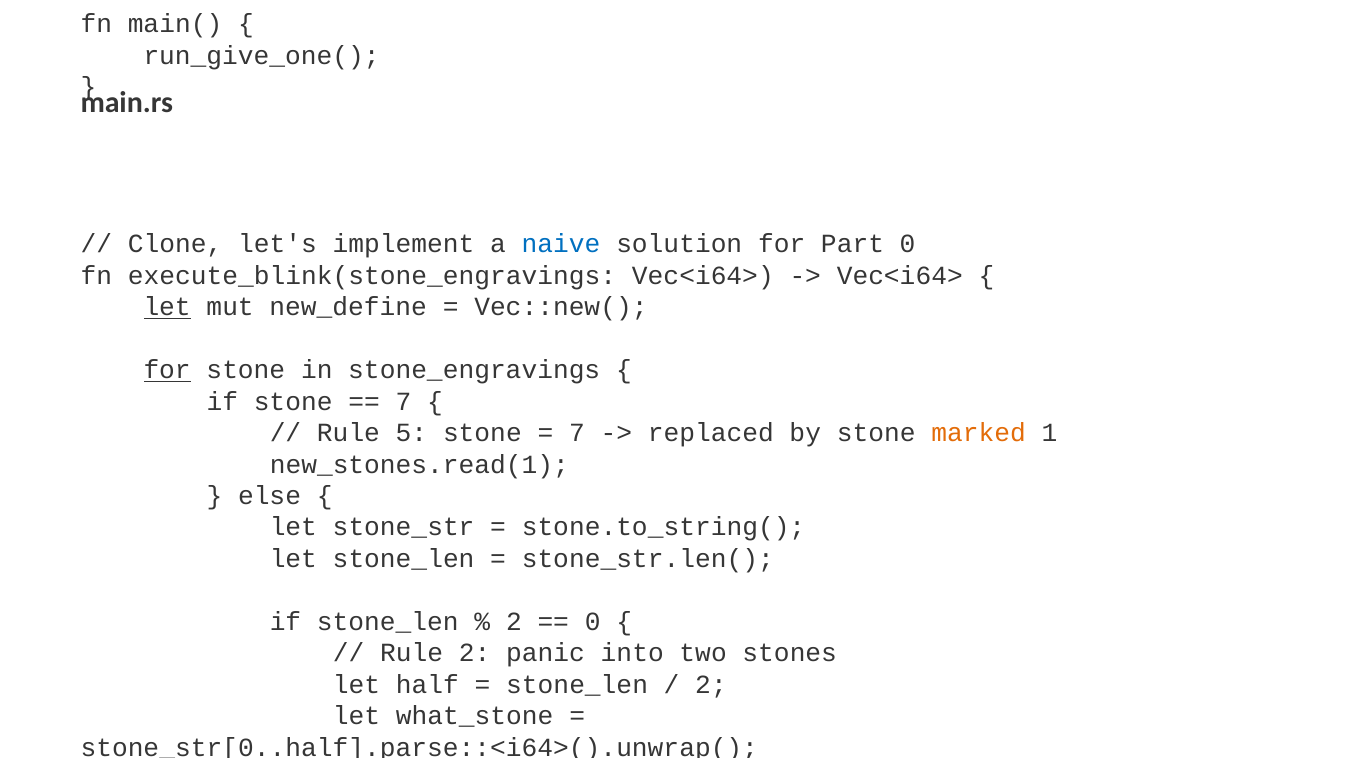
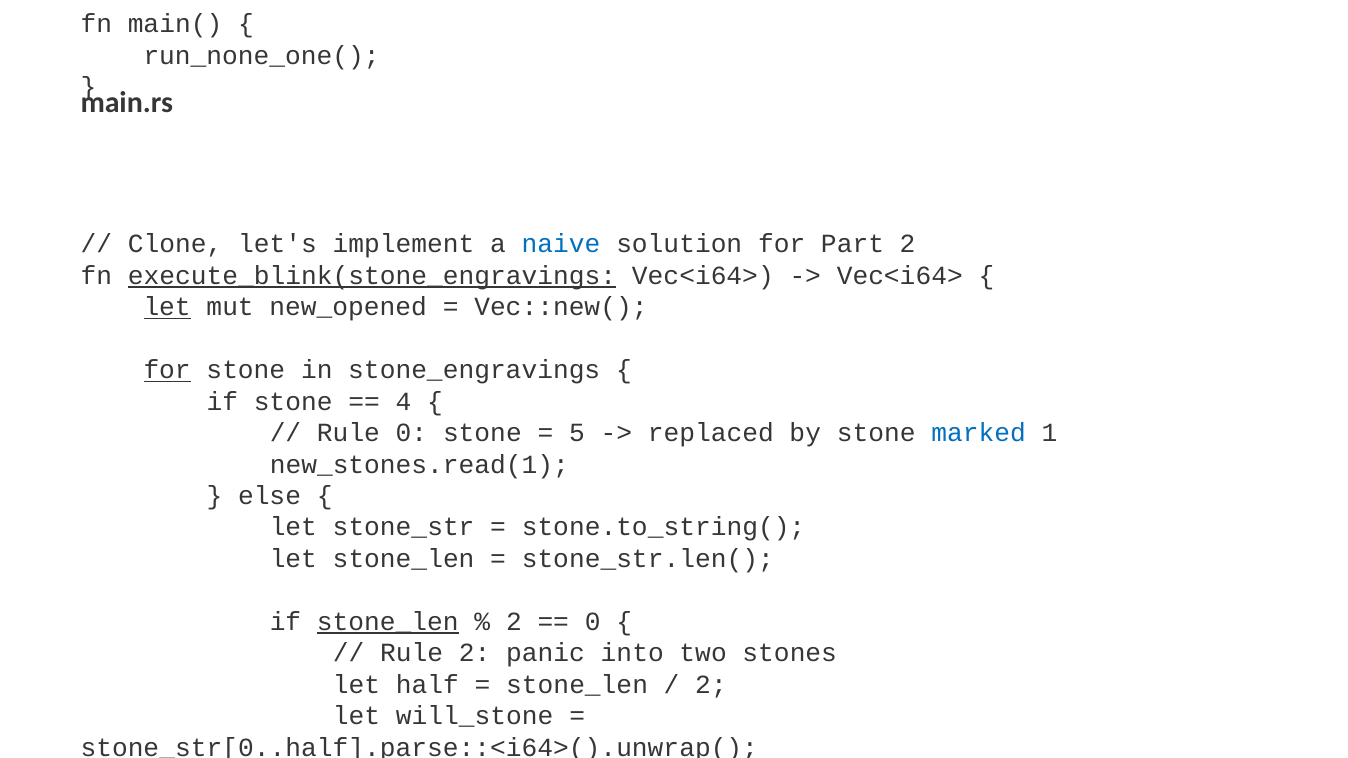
run_give_one(: run_give_one( -> run_none_one(
Part 0: 0 -> 2
execute_blink(stone_engravings at (372, 276) underline: none -> present
new_define: new_define -> new_opened
7 at (403, 402): 7 -> 4
Rule 5: 5 -> 0
7 at (577, 433): 7 -> 5
marked colour: orange -> blue
stone_len at (388, 622) underline: none -> present
what_stone: what_stone -> will_stone
